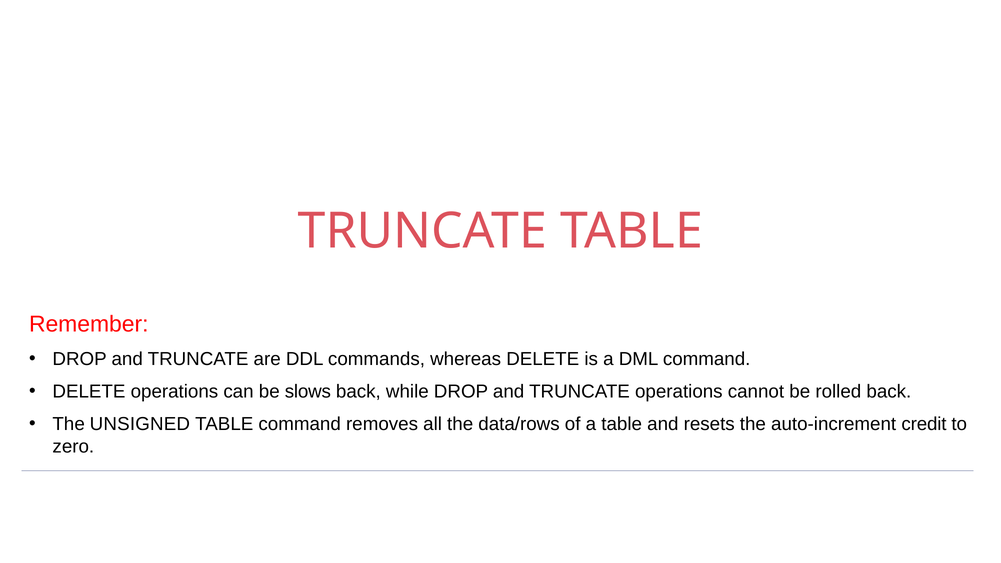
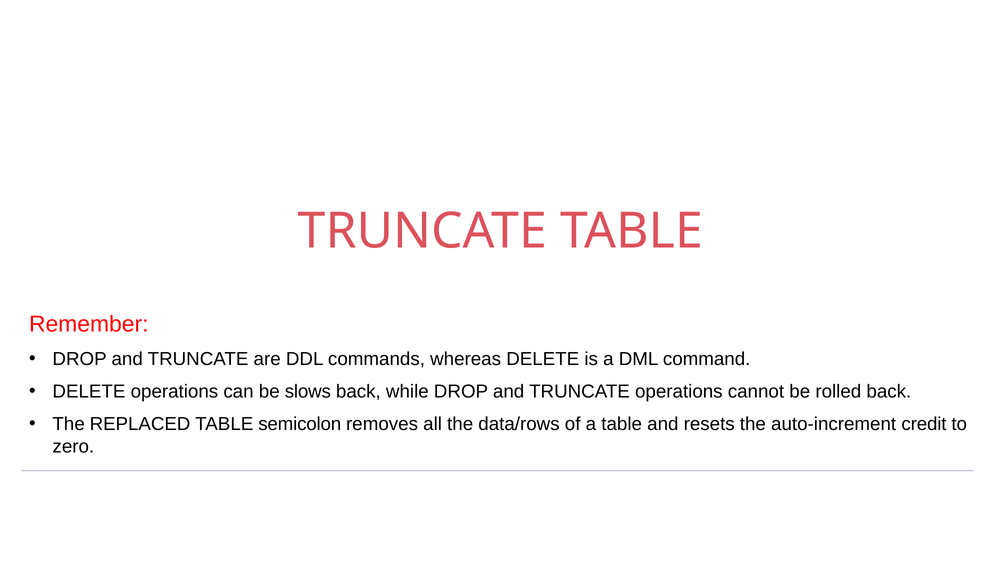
UNSIGNED: UNSIGNED -> REPLACED
TABLE command: command -> semicolon
